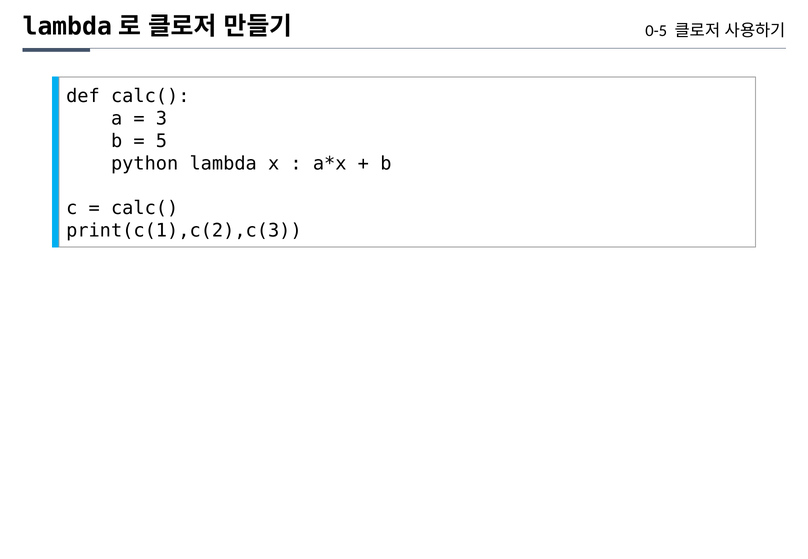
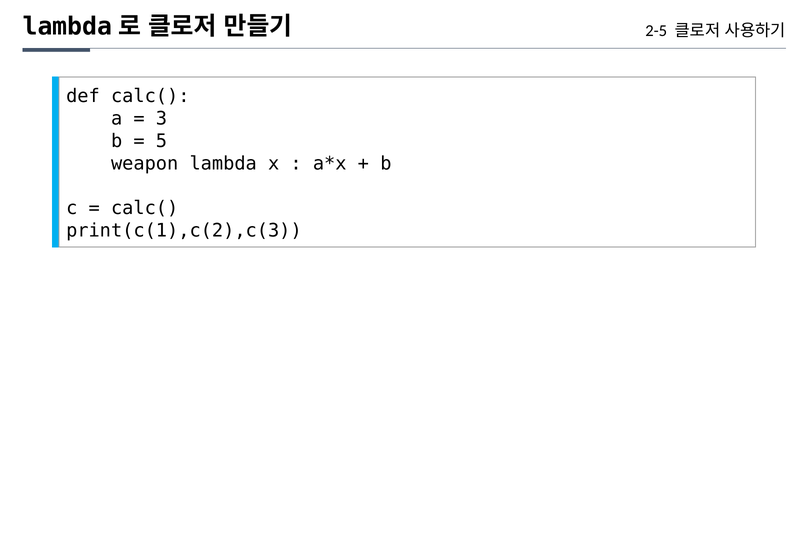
0-5: 0-5 -> 2-5
python: python -> weapon
